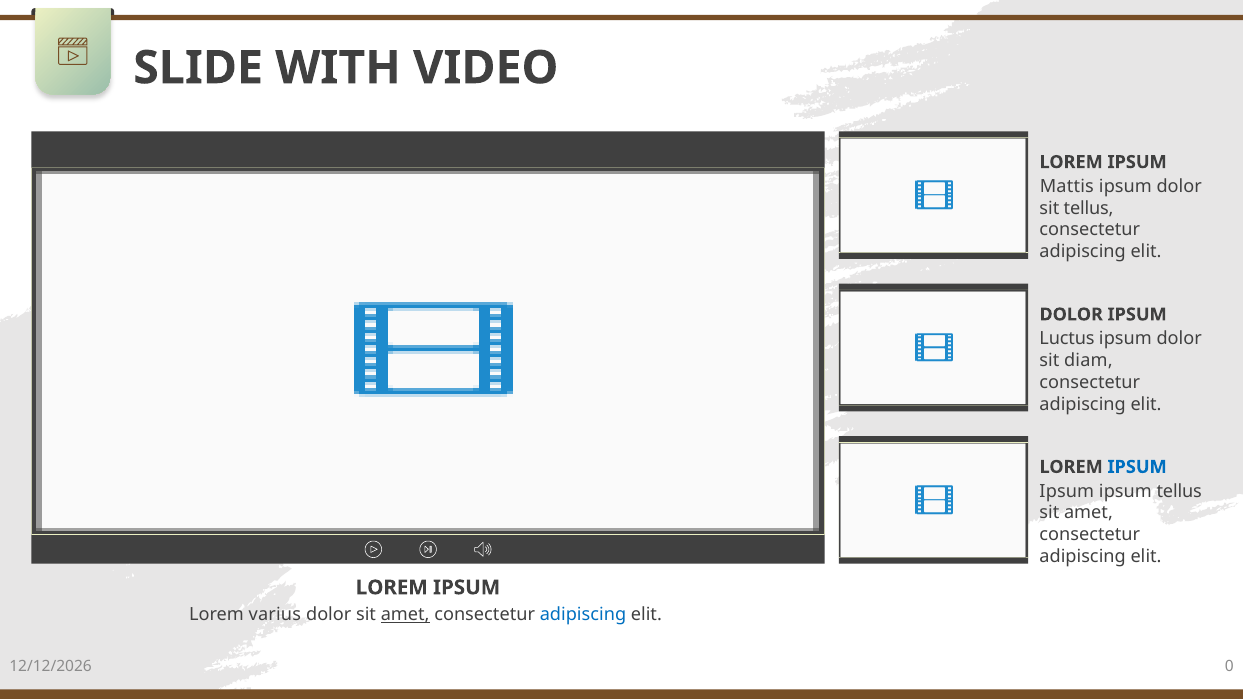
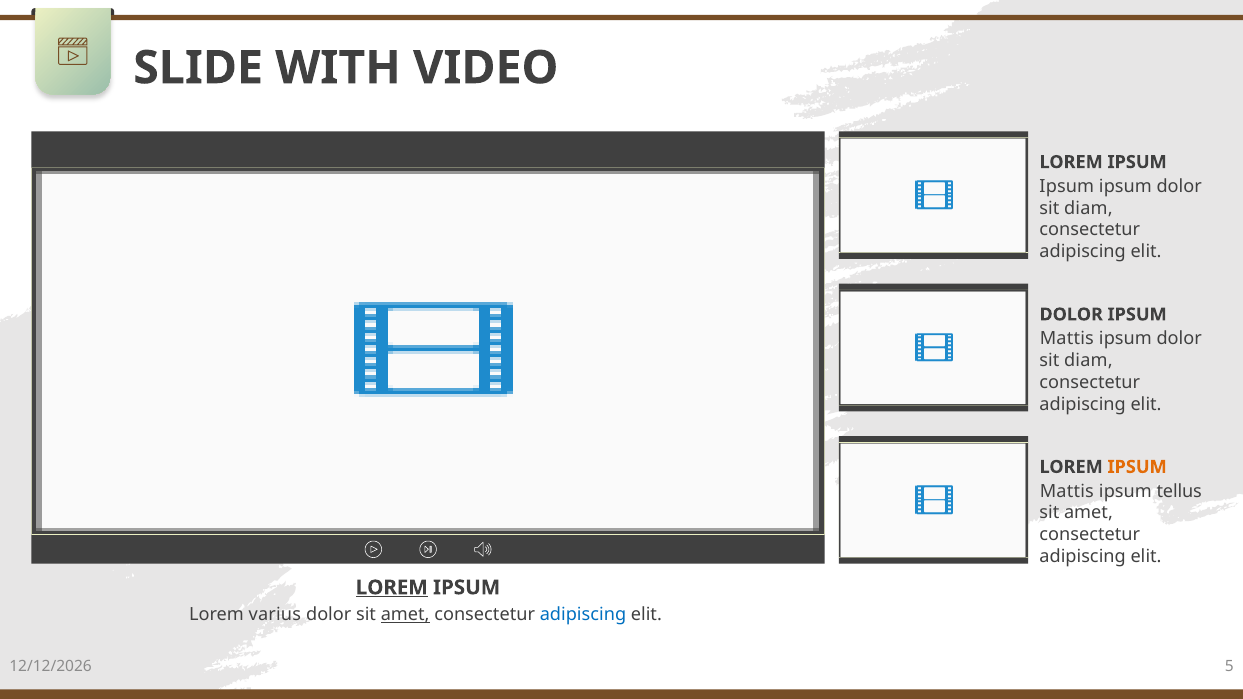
Mattis at (1067, 186): Mattis -> Ipsum
tellus at (1089, 208): tellus -> diam
Luctus at (1067, 339): Luctus -> Mattis
IPSUM at (1137, 467) colour: blue -> orange
Ipsum at (1067, 491): Ipsum -> Mattis
LOREM at (392, 588) underline: none -> present
0: 0 -> 5
